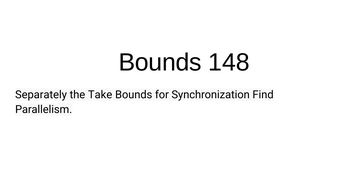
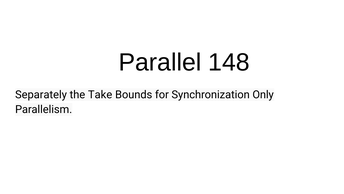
Bounds at (160, 62): Bounds -> Parallel
Find: Find -> Only
